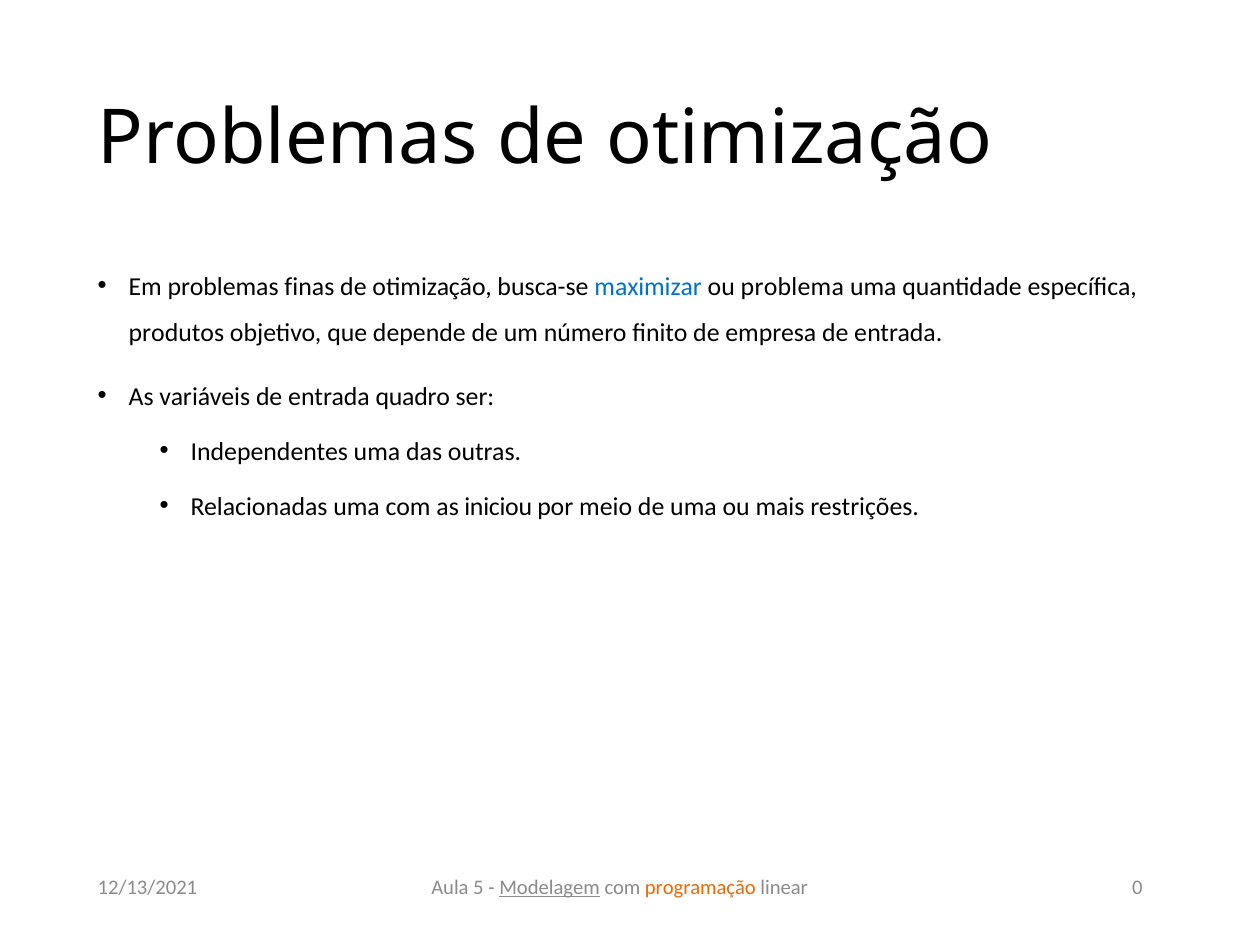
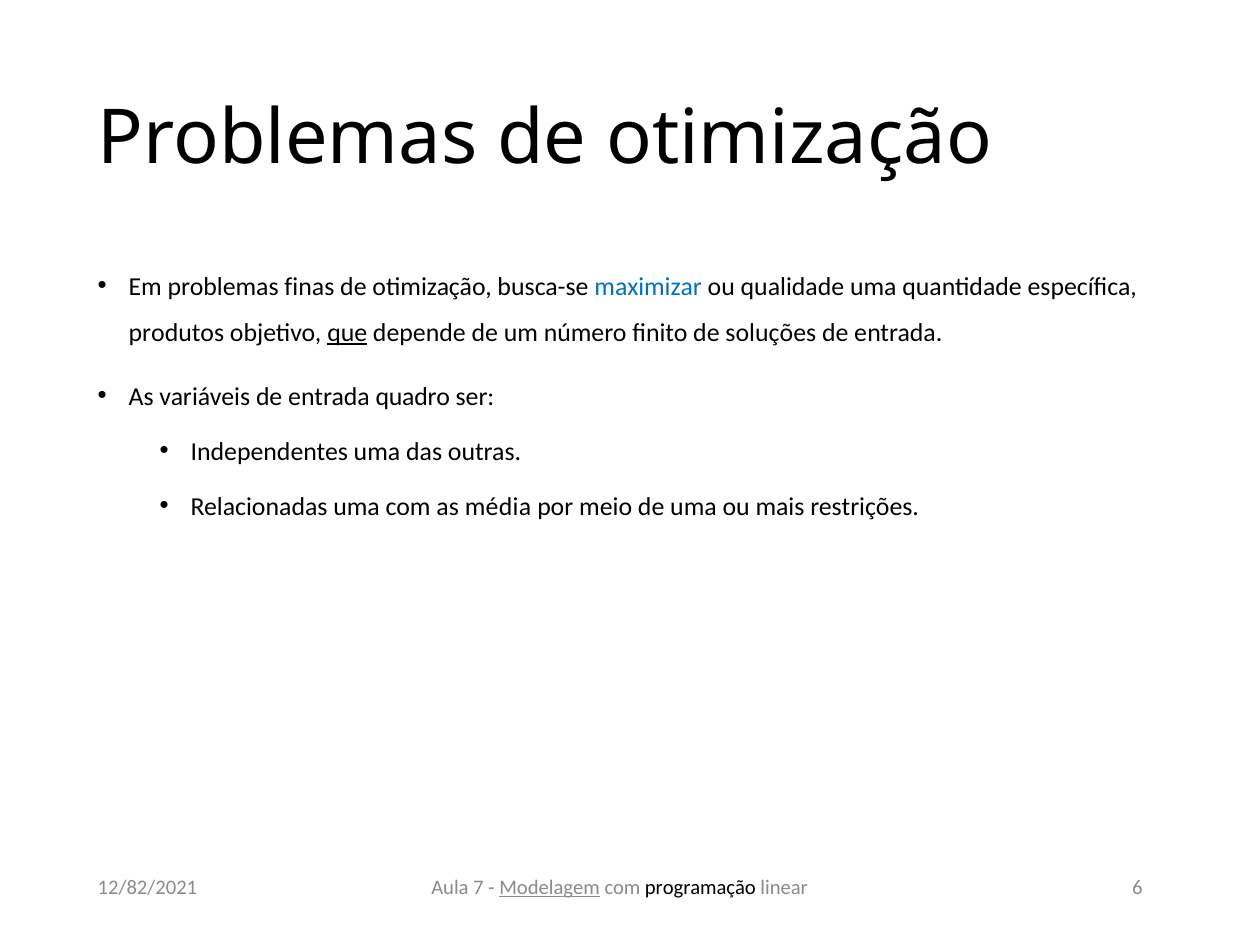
problema: problema -> qualidade
que underline: none -> present
empresa: empresa -> soluções
iniciou: iniciou -> média
5: 5 -> 7
programação colour: orange -> black
0: 0 -> 6
12/13/2021: 12/13/2021 -> 12/82/2021
